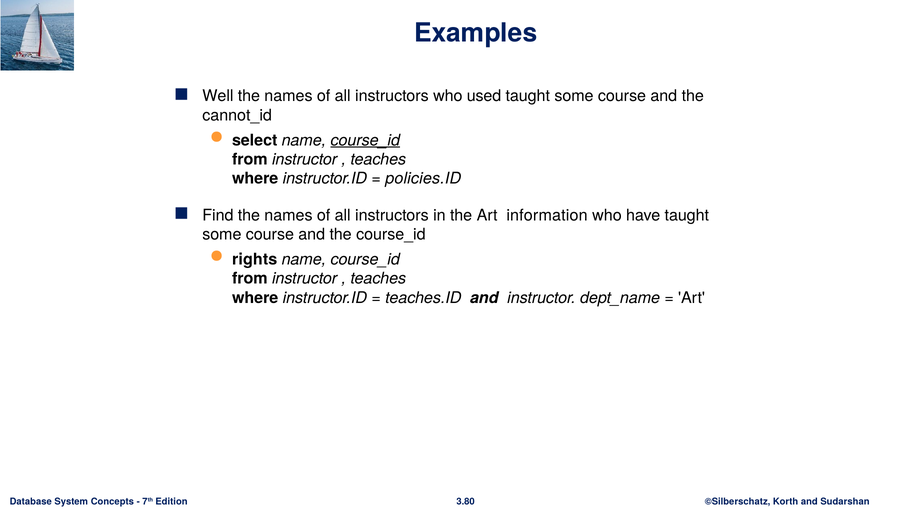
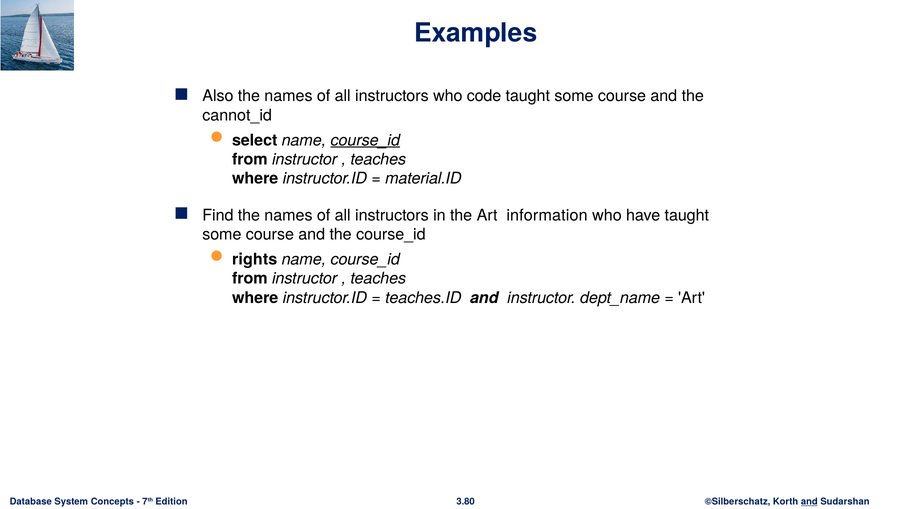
Well: Well -> Also
used: used -> code
policies.ID: policies.ID -> material.ID
and at (809, 502) underline: none -> present
